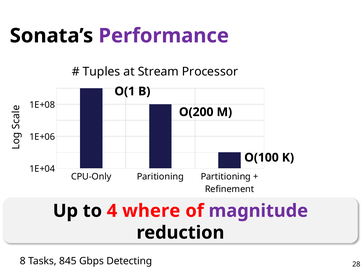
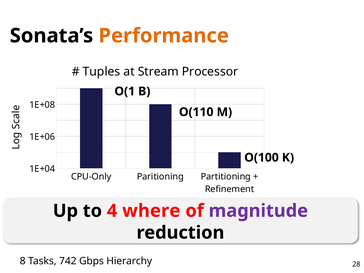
Performance colour: purple -> orange
O(200: O(200 -> O(110
845: 845 -> 742
Detecting: Detecting -> Hierarchy
